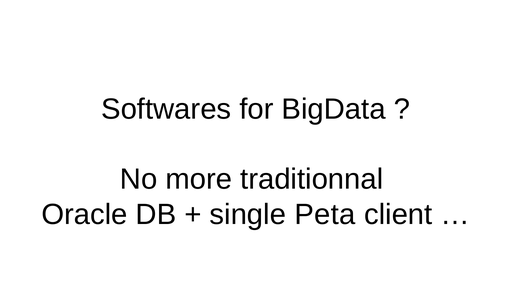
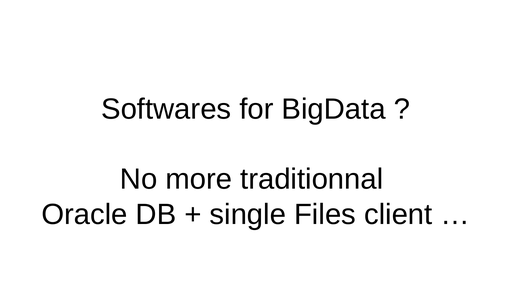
Peta: Peta -> Files
